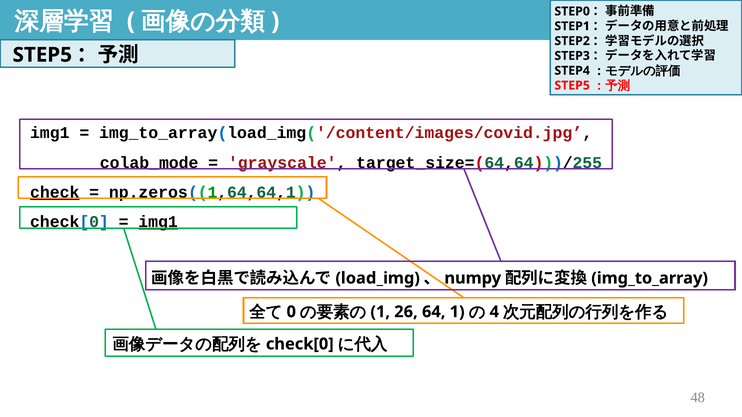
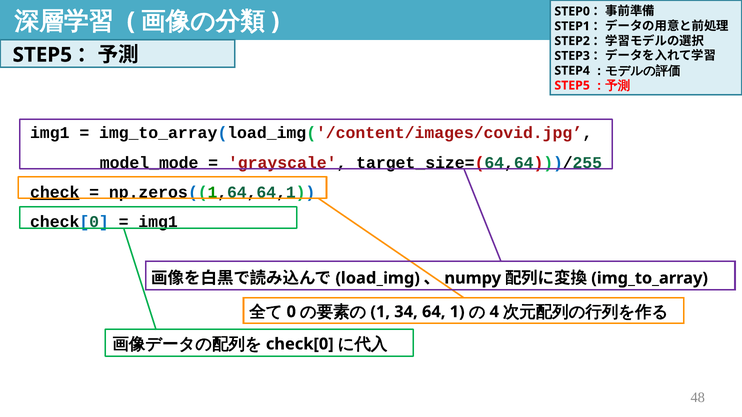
colab_mode: colab_mode -> model_mode
img1 at (158, 222) underline: present -> none
26: 26 -> 34
